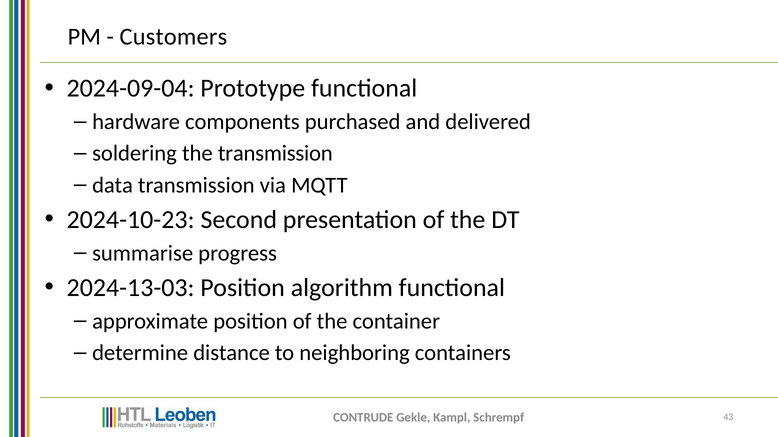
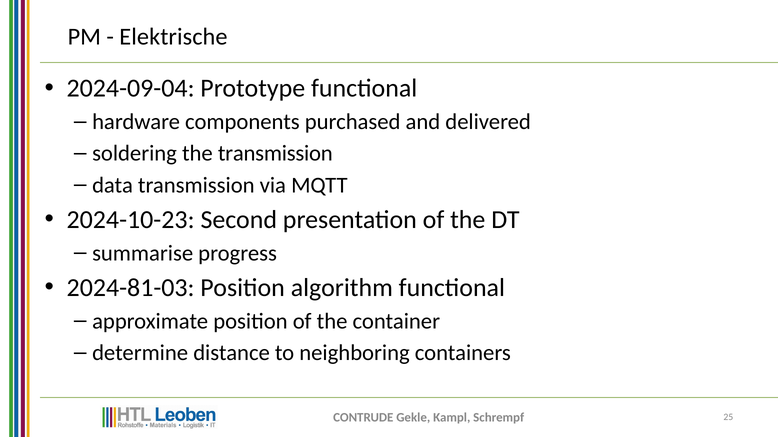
Customers: Customers -> Elektrische
2024-13-03: 2024-13-03 -> 2024-81-03
43: 43 -> 25
